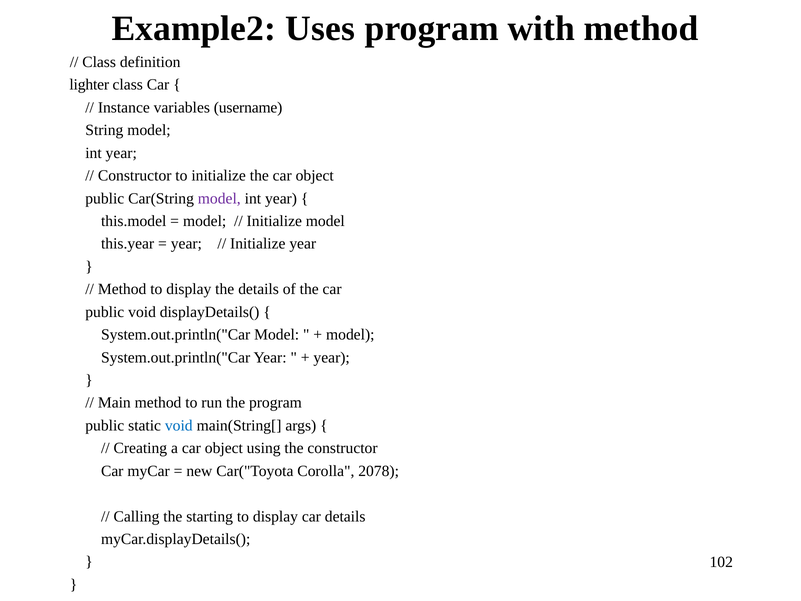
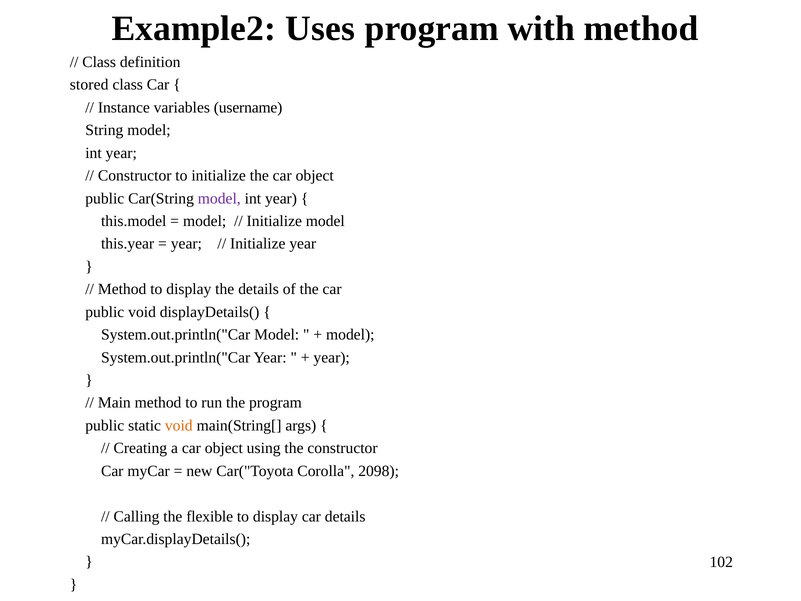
lighter: lighter -> stored
void at (179, 425) colour: blue -> orange
2078: 2078 -> 2098
starting: starting -> flexible
